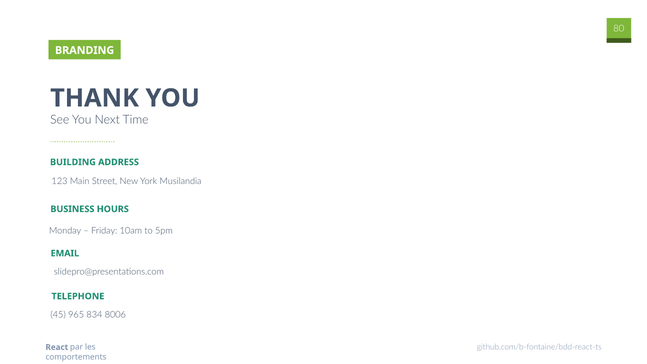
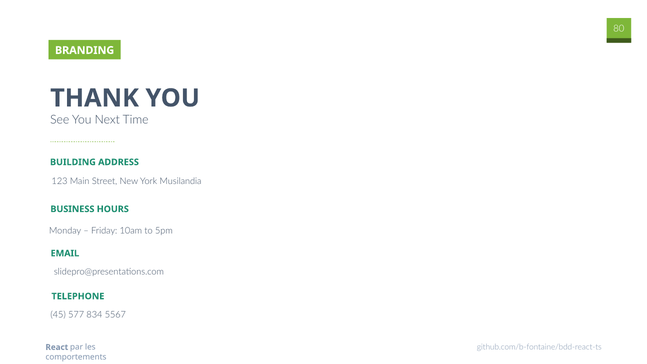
965: 965 -> 577
8006: 8006 -> 5567
